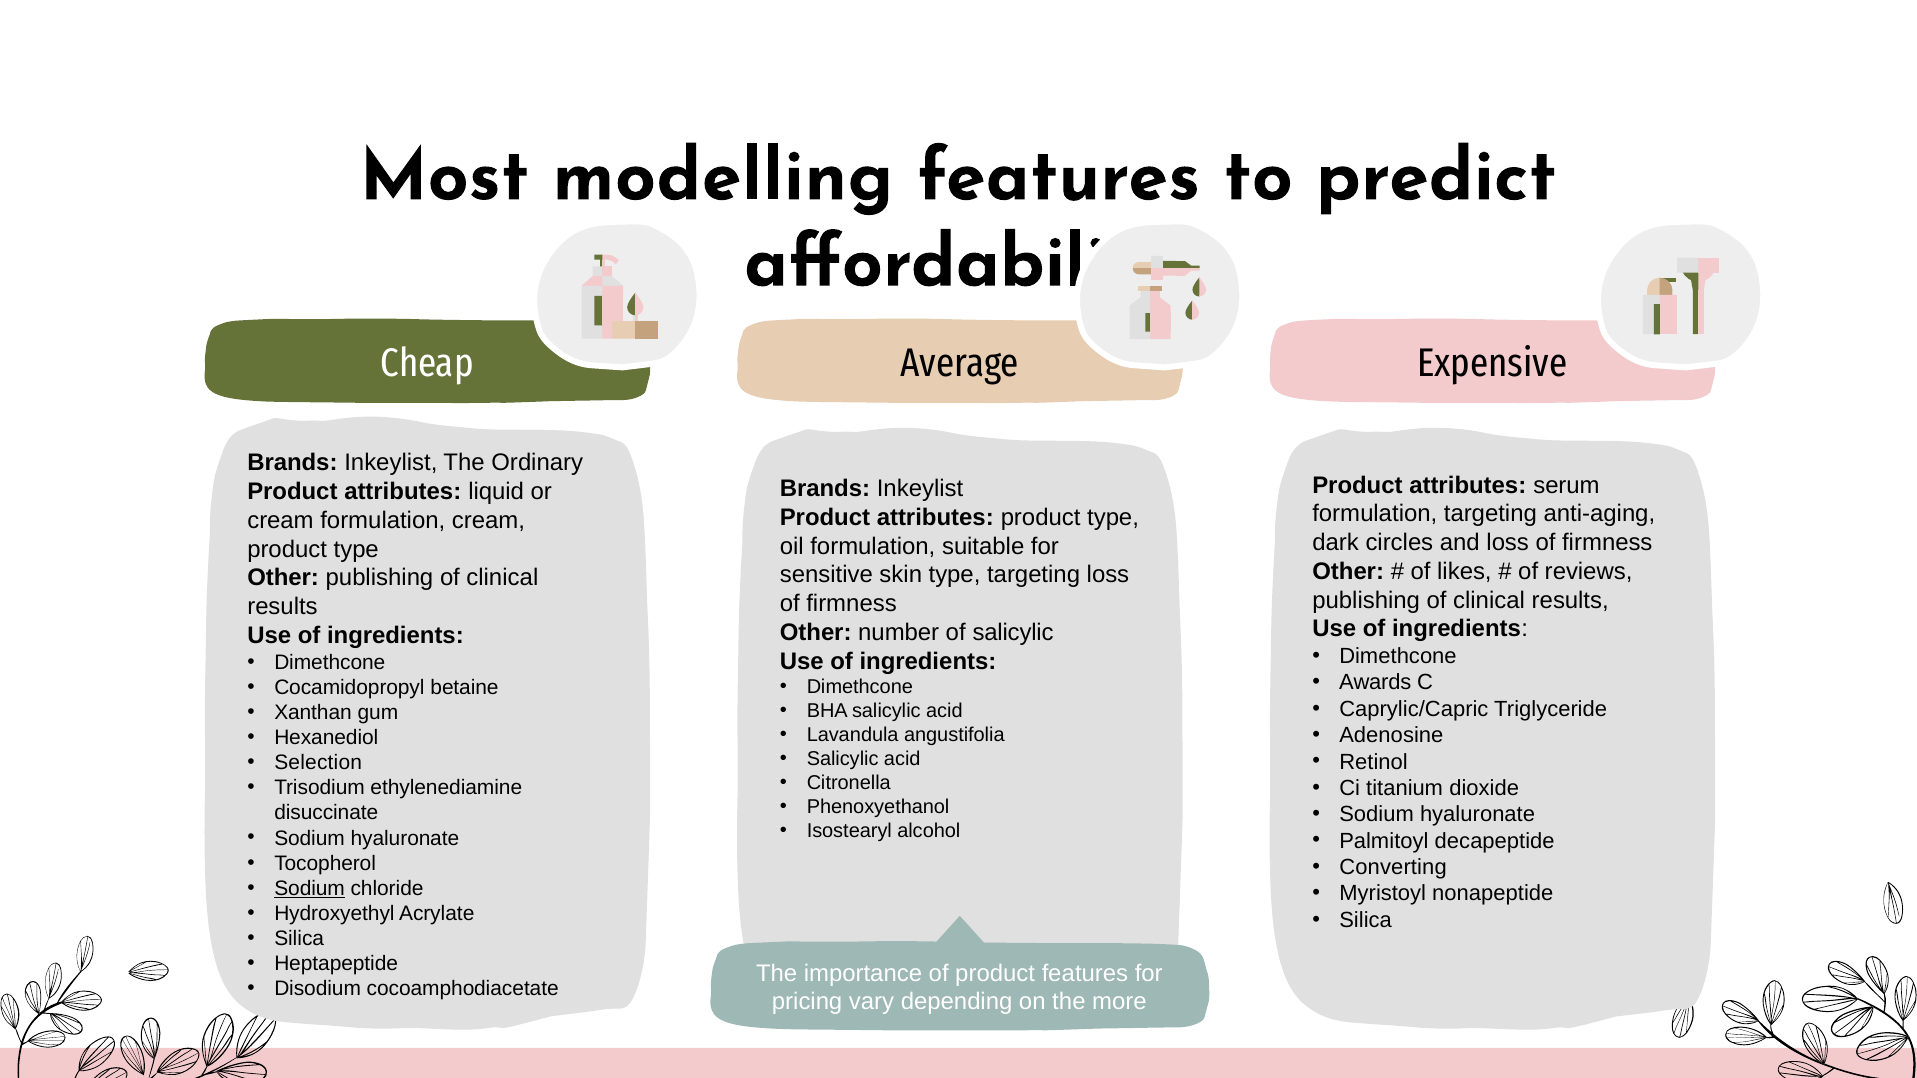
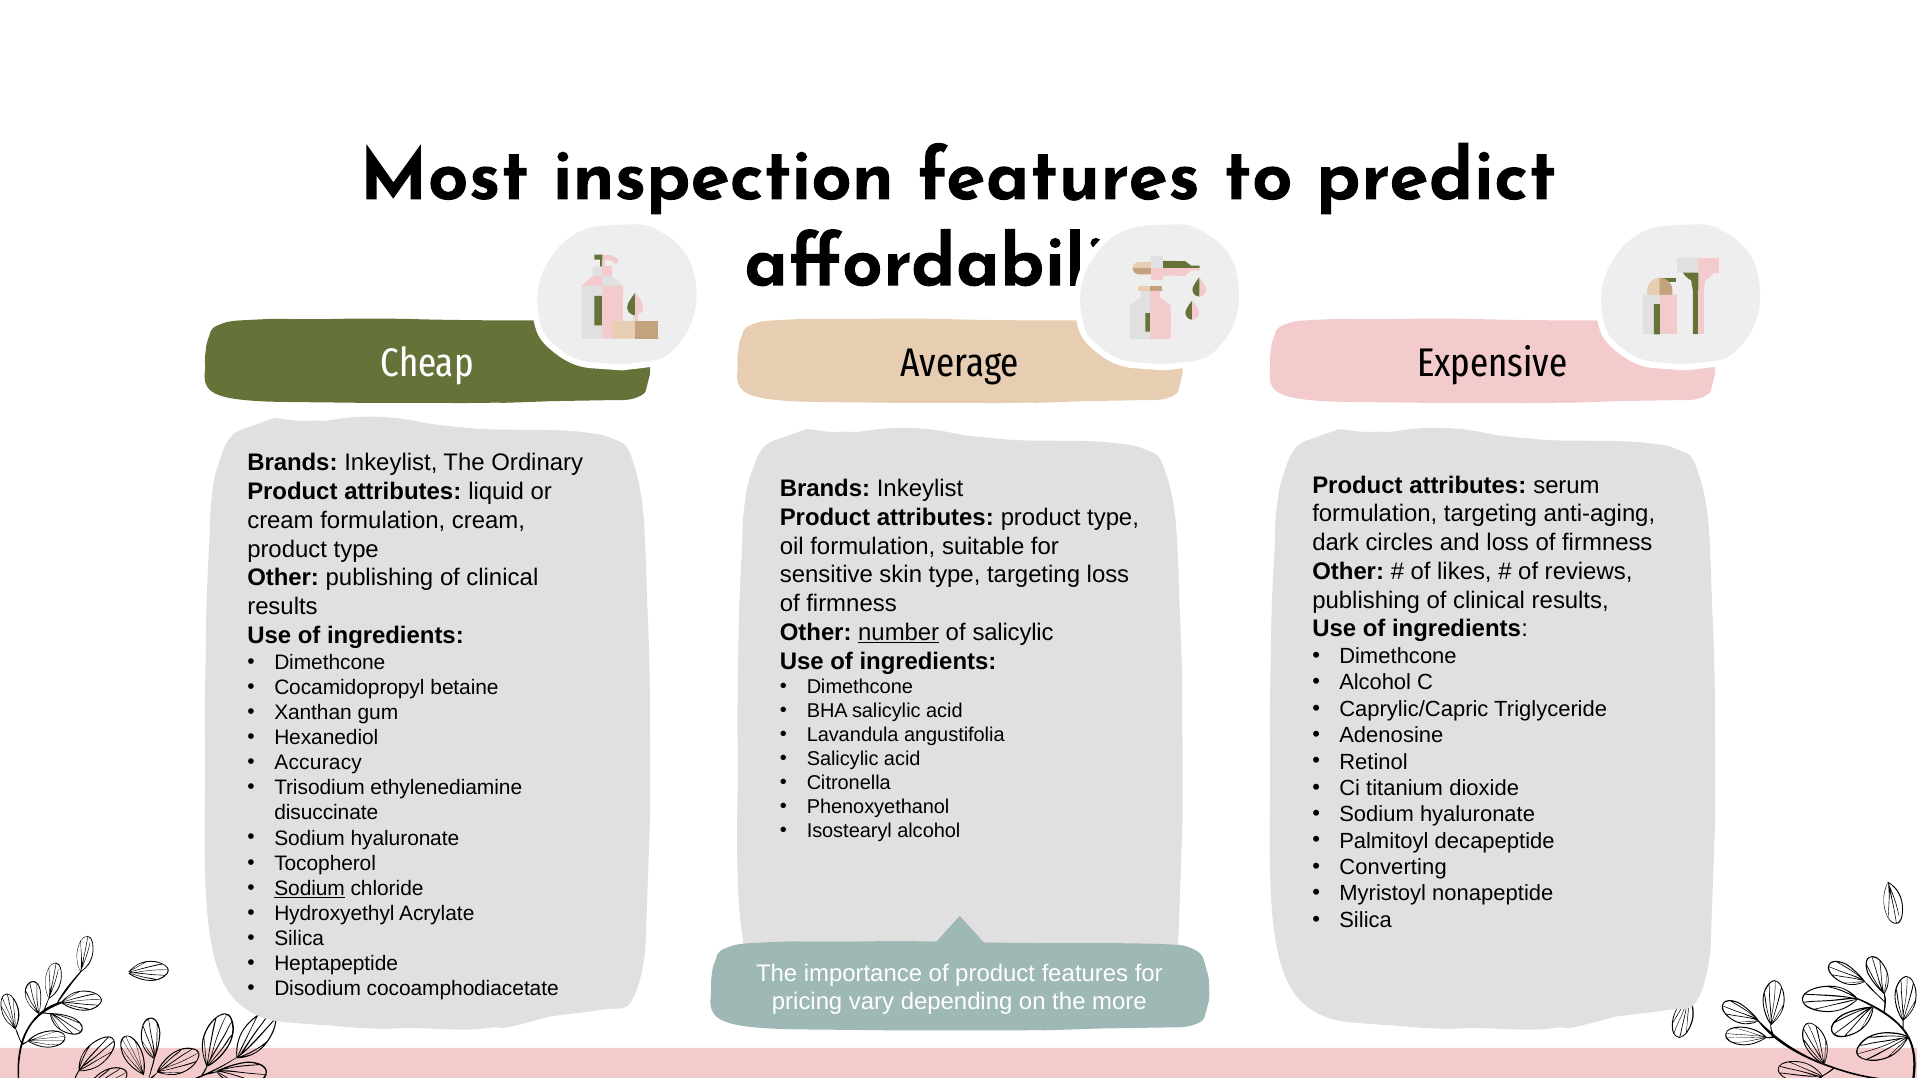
modelling: modelling -> inspection
number underline: none -> present
Awards at (1375, 683): Awards -> Alcohol
Selection: Selection -> Accuracy
